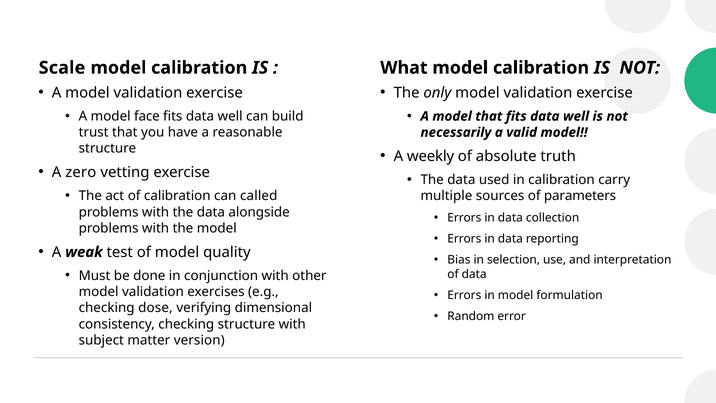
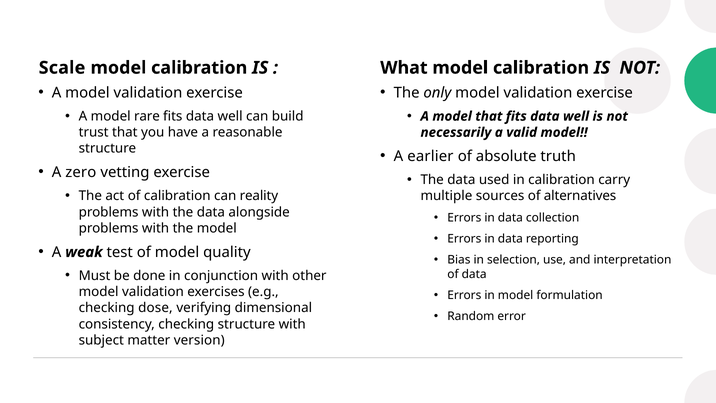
face: face -> rare
weekly: weekly -> earlier
called: called -> reality
parameters: parameters -> alternatives
